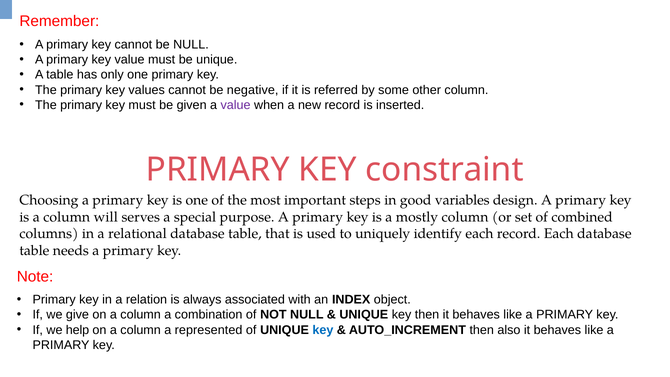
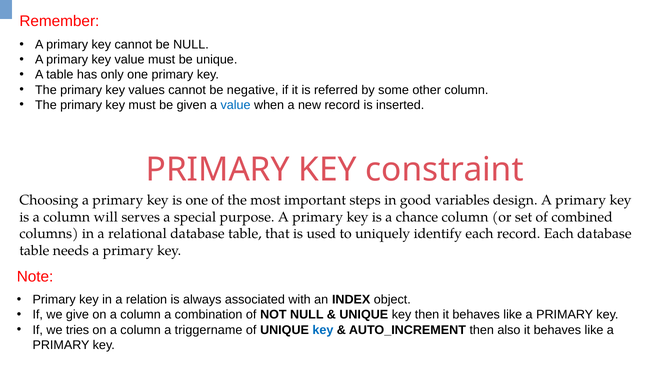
value at (236, 105) colour: purple -> blue
mostly: mostly -> chance
help: help -> tries
represented: represented -> triggername
